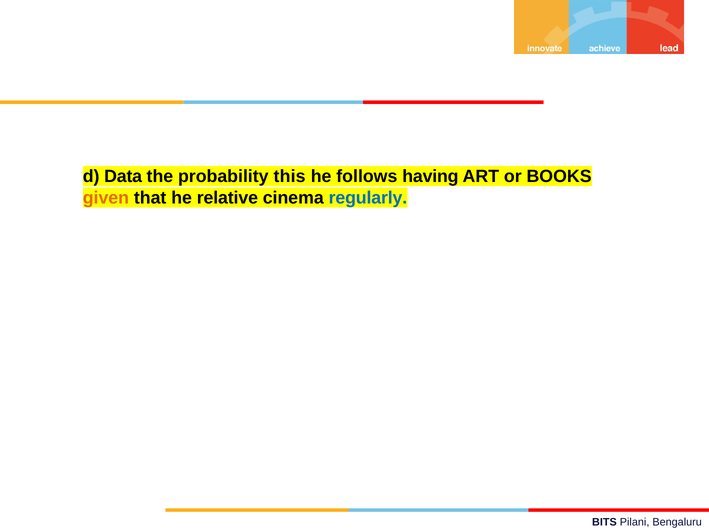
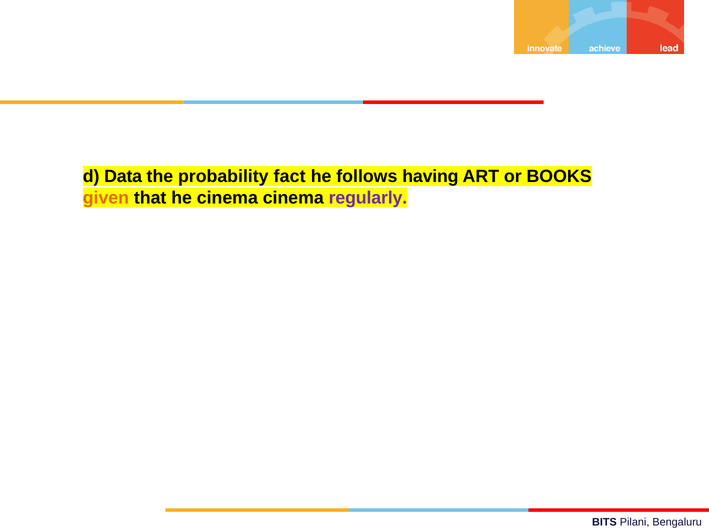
this: this -> fact
he relative: relative -> cinema
regularly colour: blue -> purple
